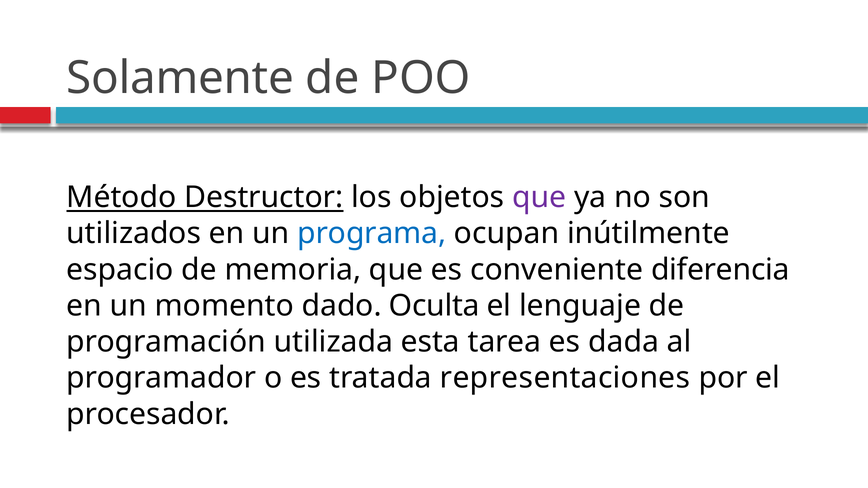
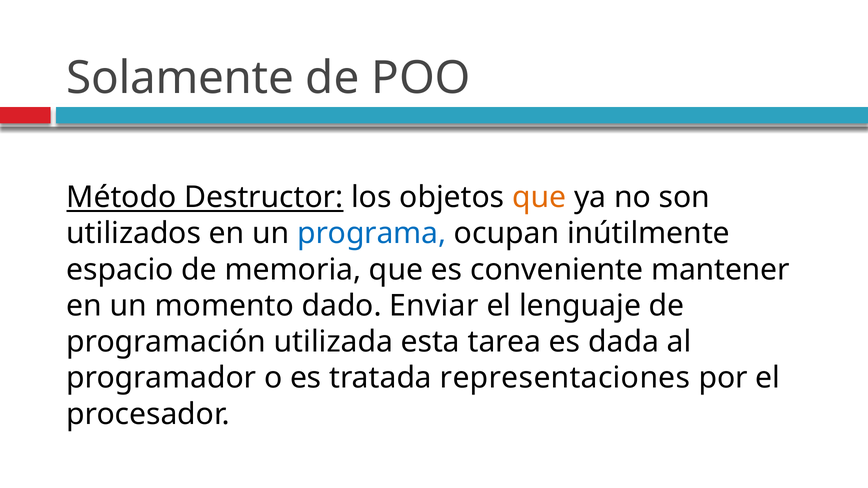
que at (539, 197) colour: purple -> orange
diferencia: diferencia -> mantener
Oculta: Oculta -> Enviar
